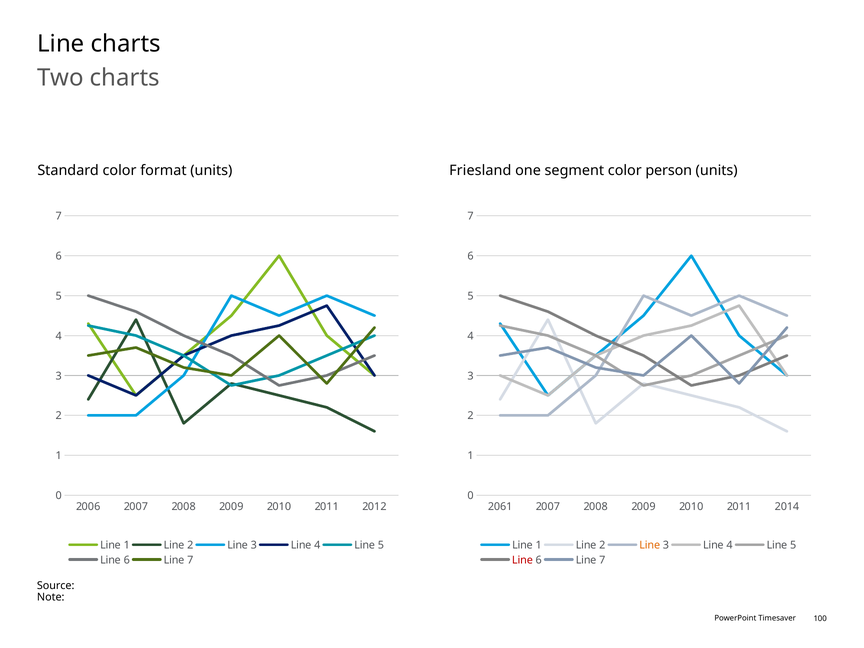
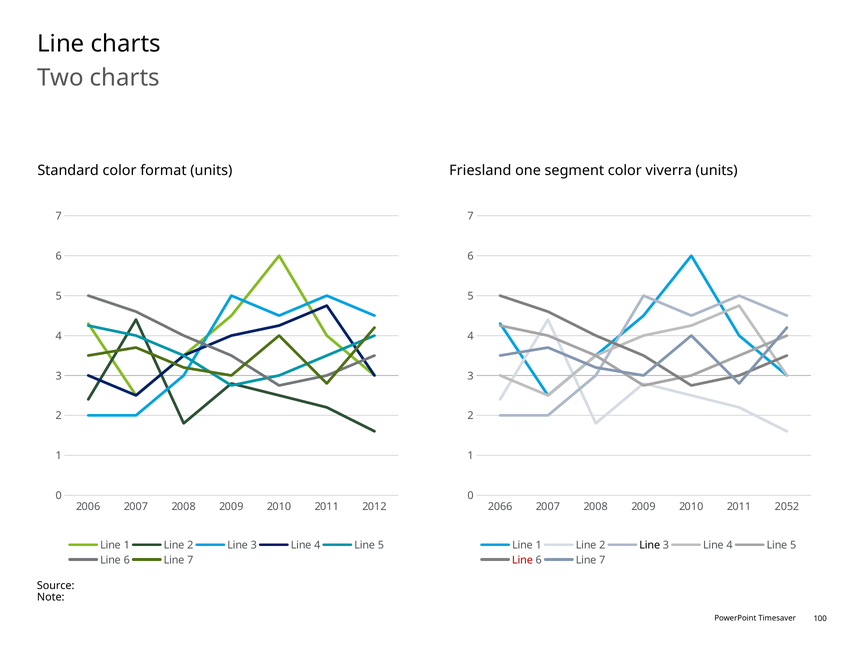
person: person -> viverra
2061: 2061 -> 2066
2014: 2014 -> 2052
Line at (650, 545) colour: orange -> black
